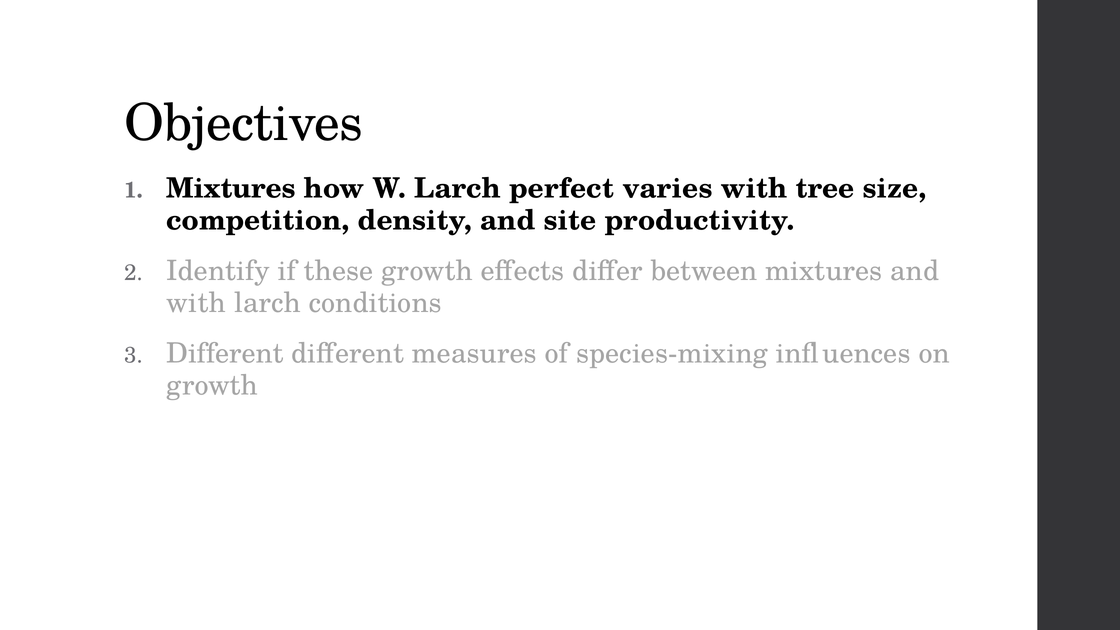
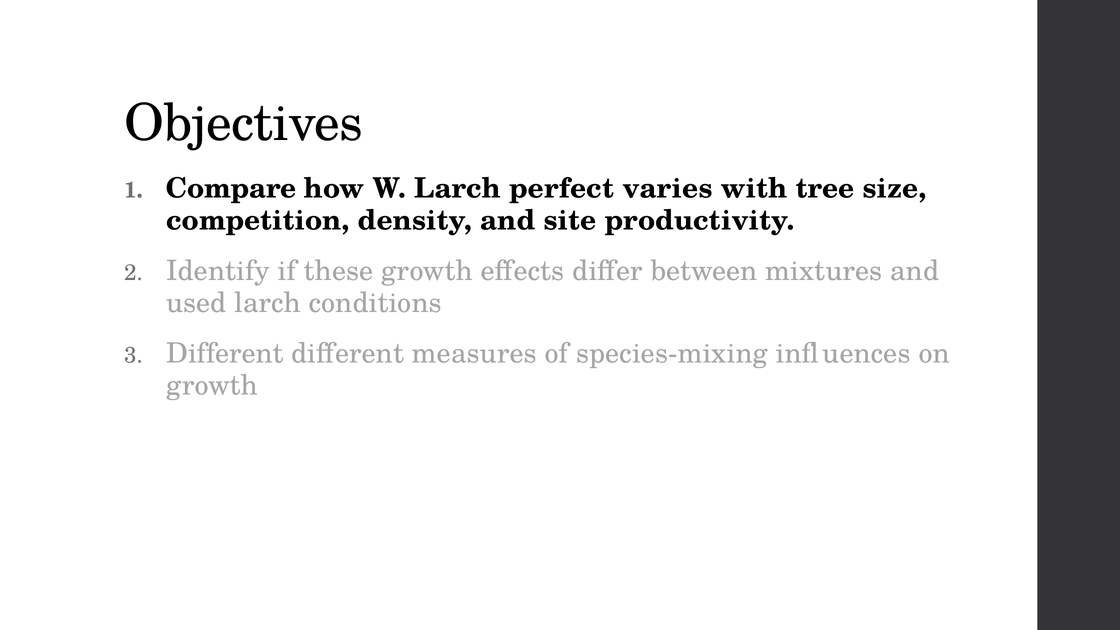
Mixtures at (231, 188): Mixtures -> Compare
with at (196, 303): with -> used
